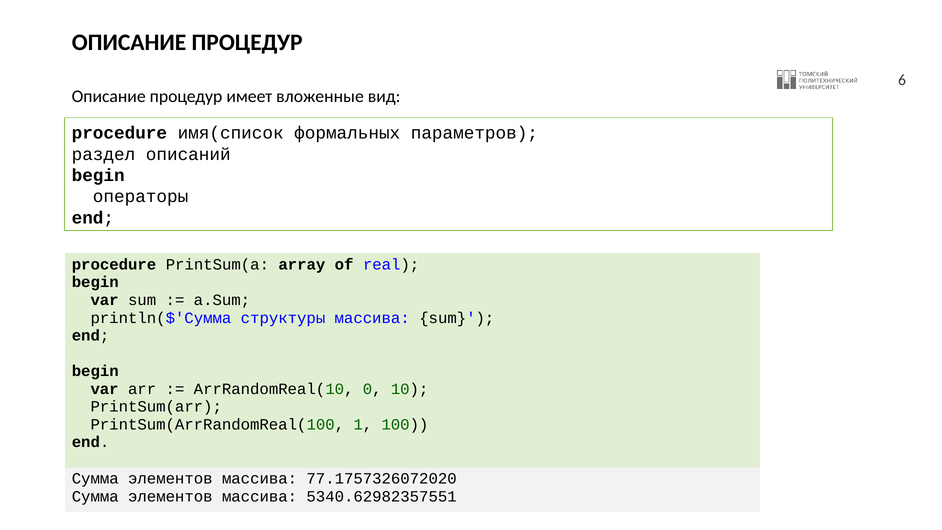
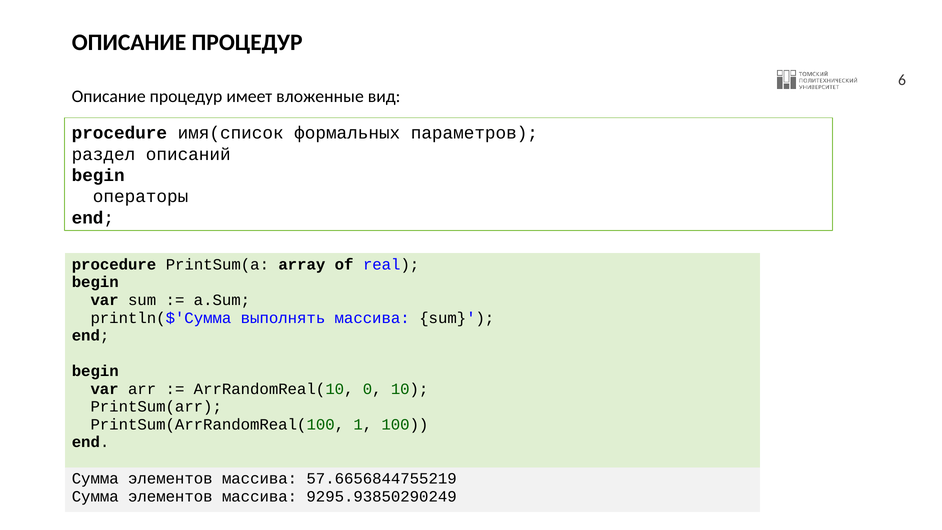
структуры: структуры -> выполнять
77.1757326072020: 77.1757326072020 -> 57.6656844755219
5340.62982357551: 5340.62982357551 -> 9295.93850290249
